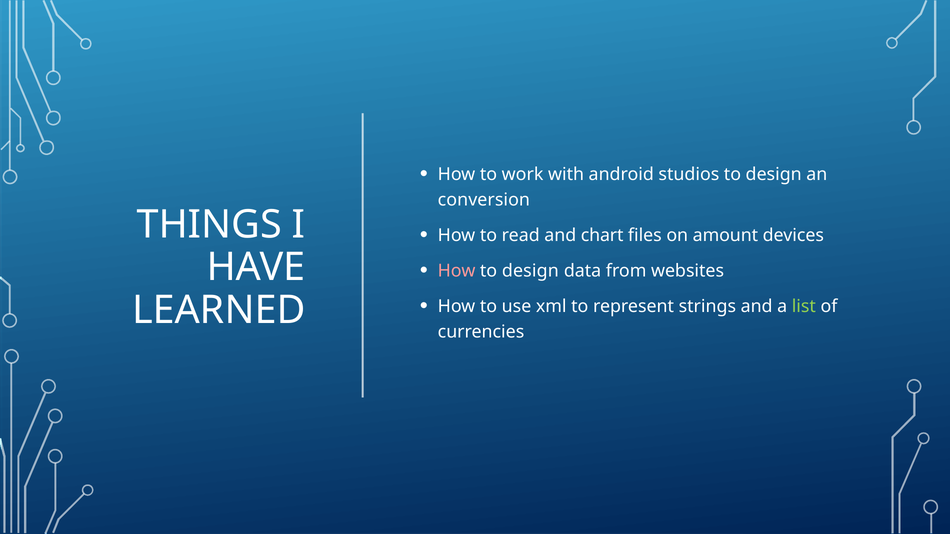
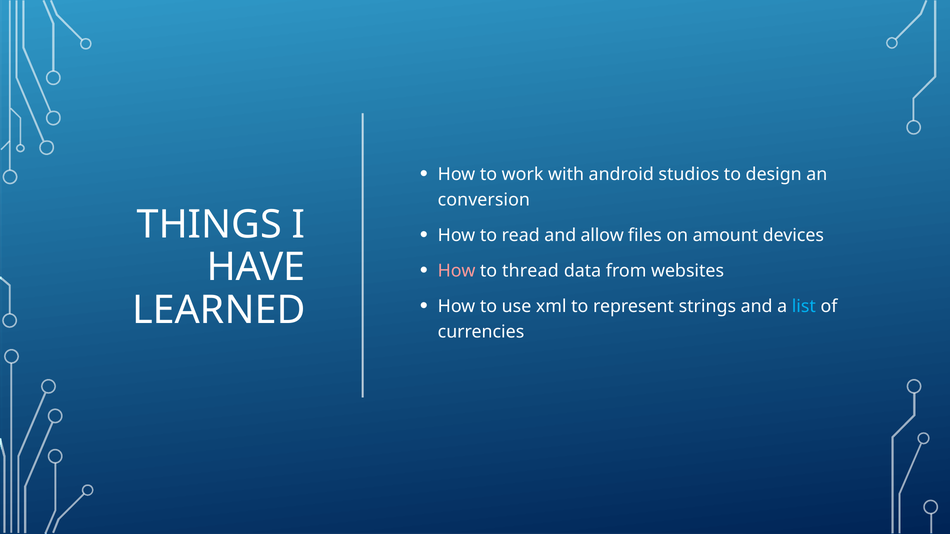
chart: chart -> allow
design at (530, 271): design -> thread
list colour: light green -> light blue
